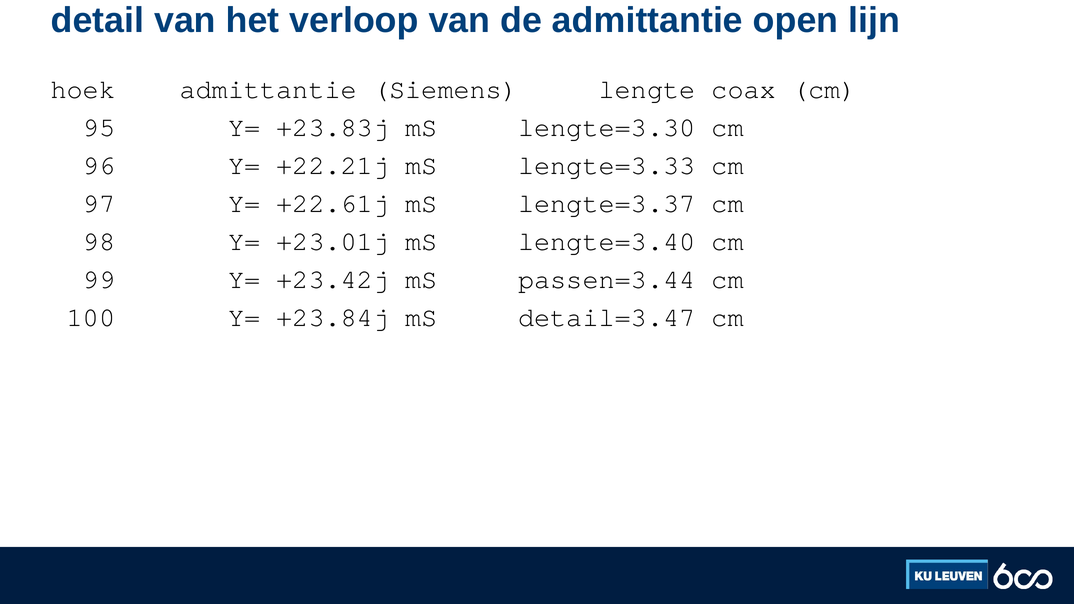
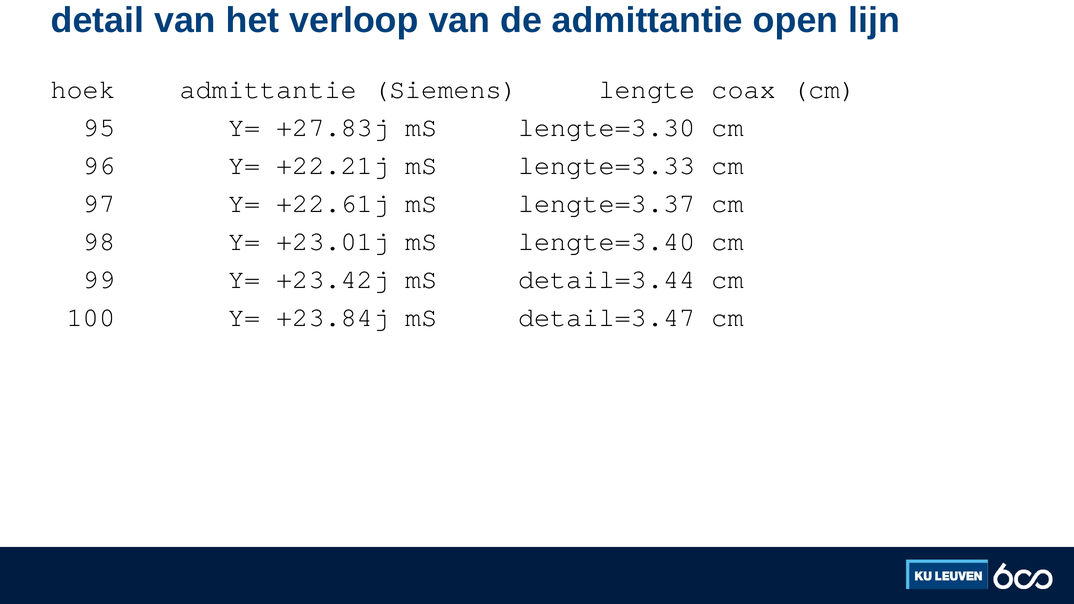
+23.83j: +23.83j -> +27.83j
passen=3.44: passen=3.44 -> detail=3.44
